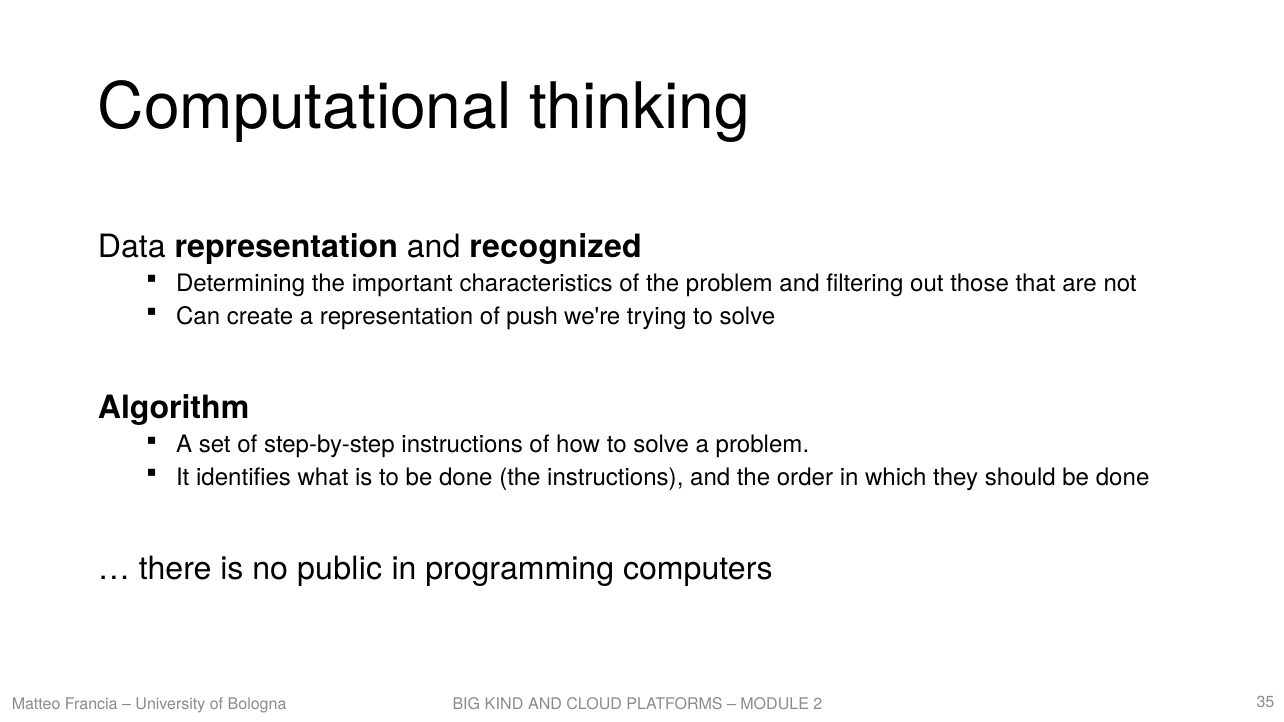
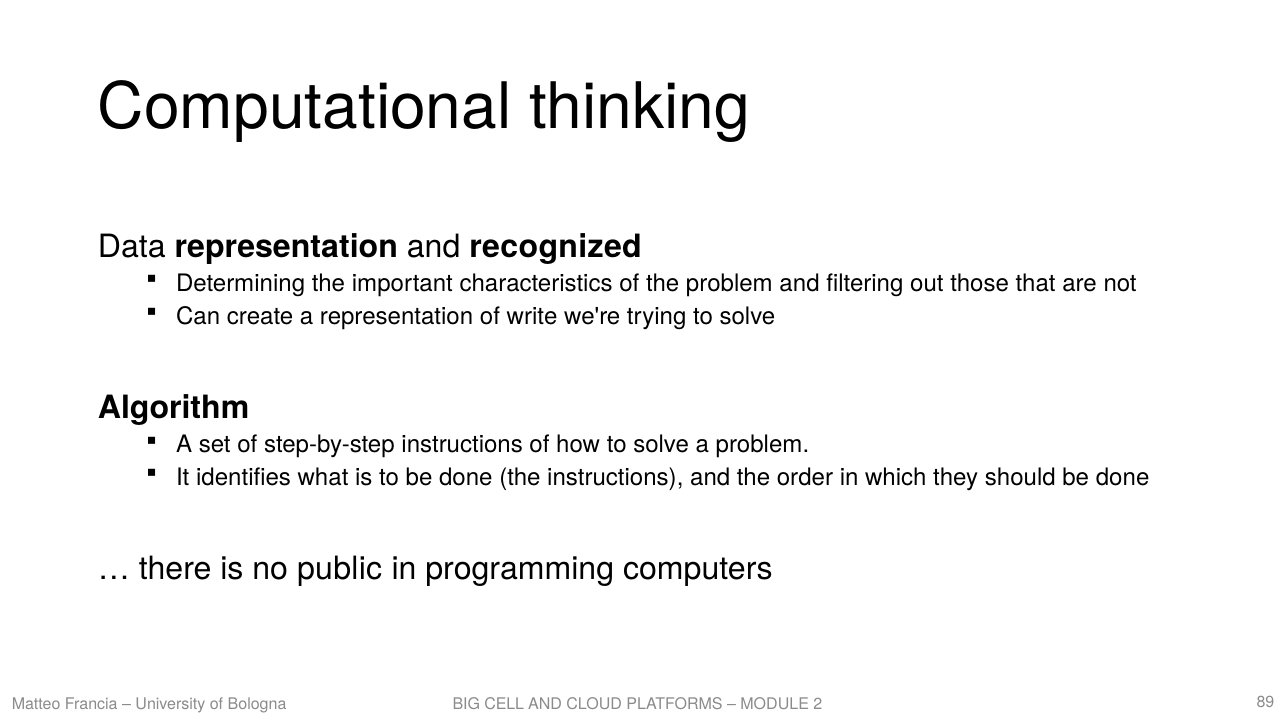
push: push -> write
KIND: KIND -> CELL
35: 35 -> 89
